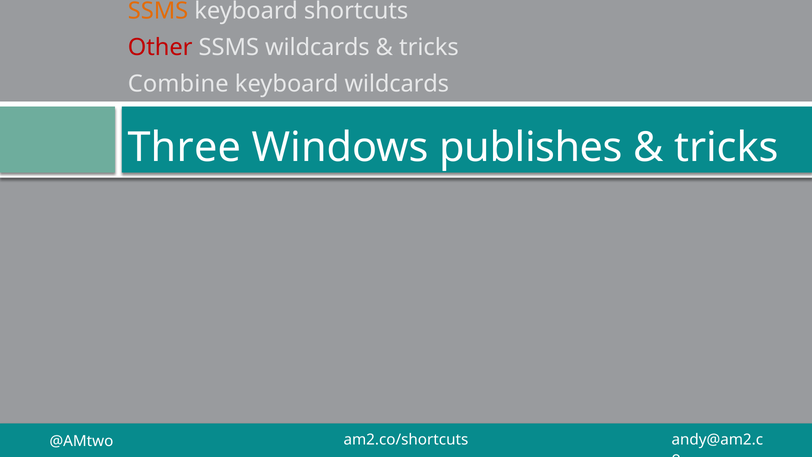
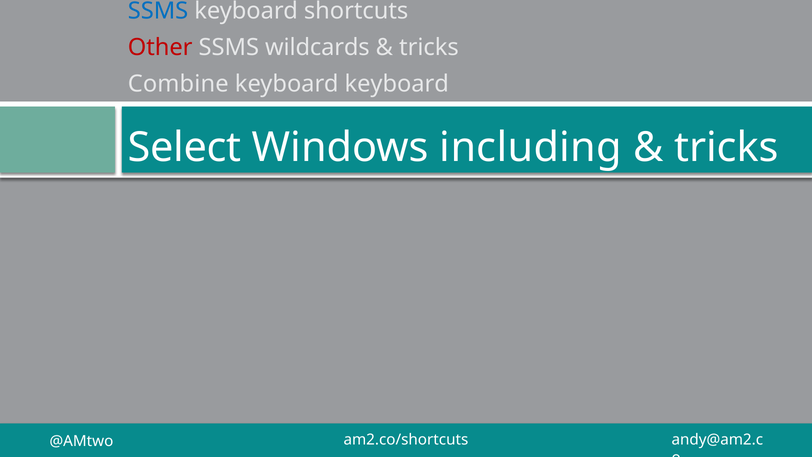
SSMS at (158, 11) colour: orange -> blue
keyboard wildcards: wildcards -> keyboard
Three: Three -> Select
publishes: publishes -> including
